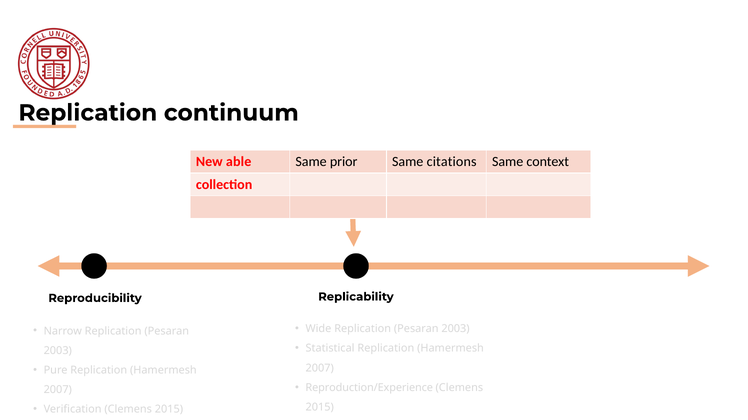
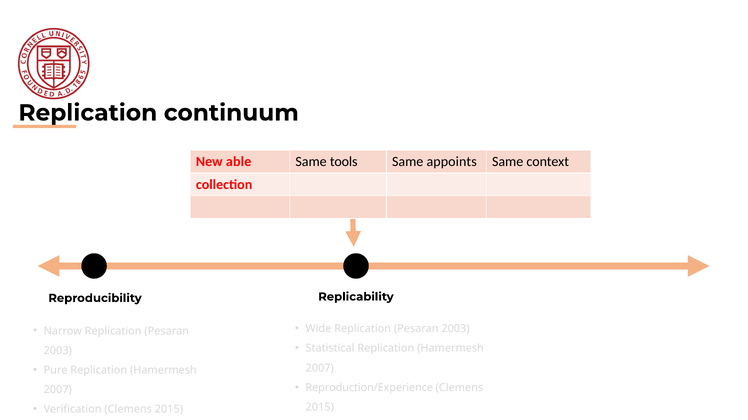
prior: prior -> tools
citations: citations -> appoints
